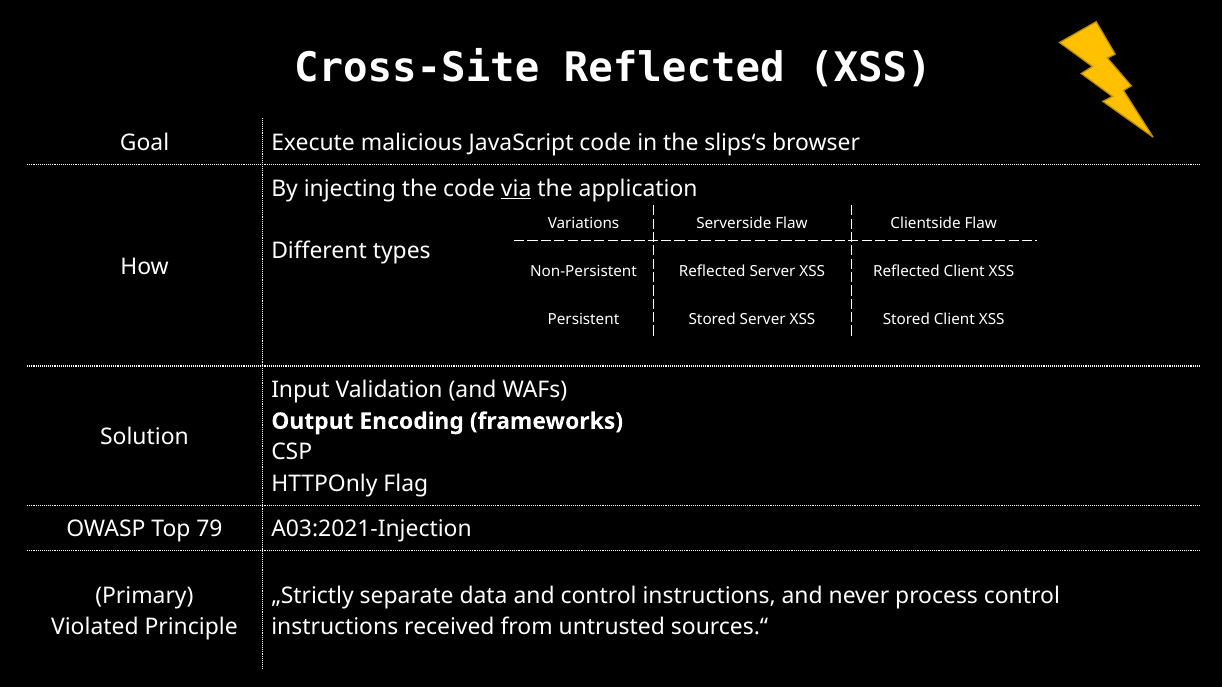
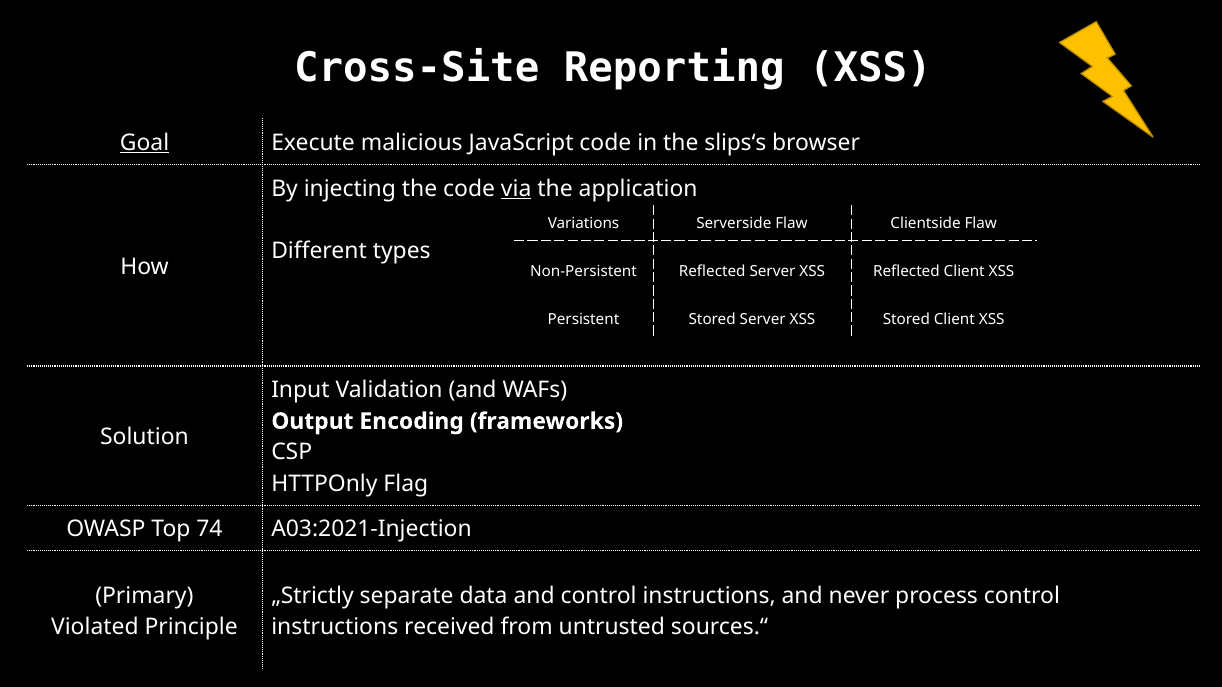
Cross-Site Reflected: Reflected -> Reporting
Goal underline: none -> present
79: 79 -> 74
